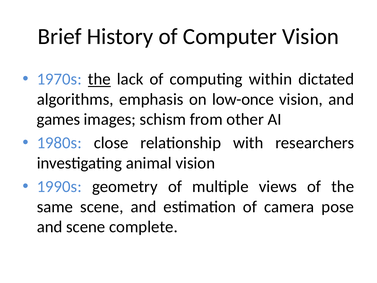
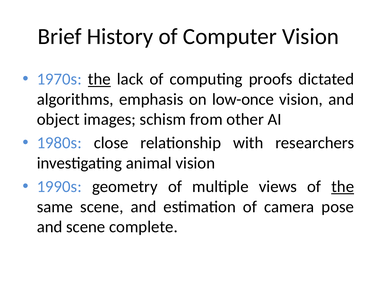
within: within -> proofs
games: games -> object
the at (343, 186) underline: none -> present
